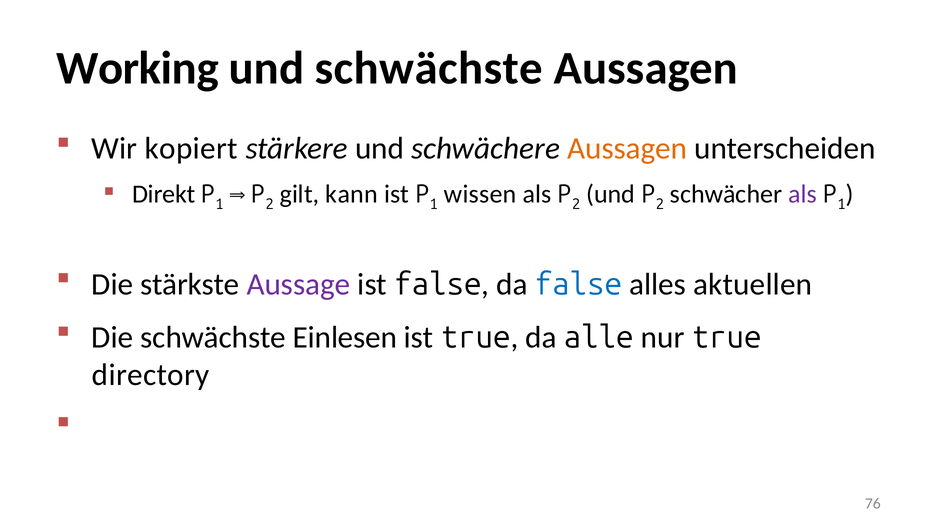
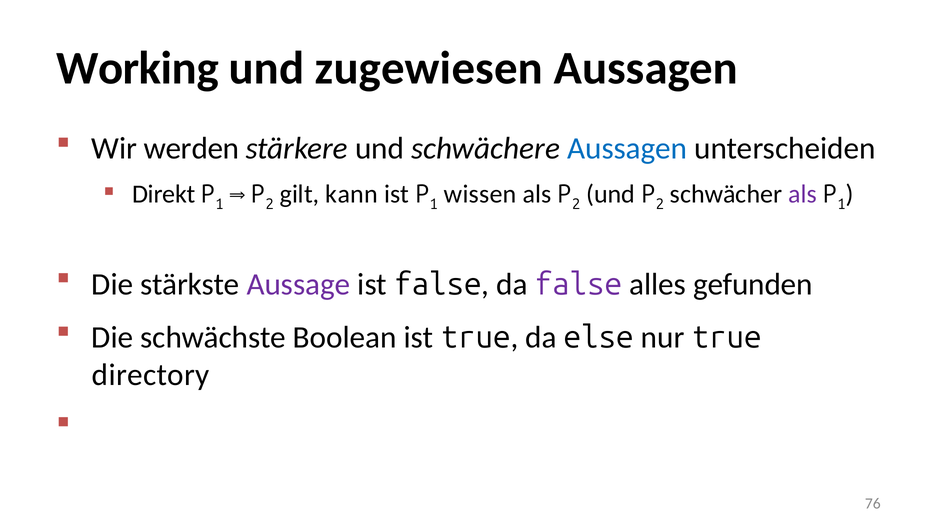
und schwächste: schwächste -> zugewiesen
kopiert: kopiert -> werden
Aussagen at (627, 149) colour: orange -> blue
false at (578, 284) colour: blue -> purple
aktuellen: aktuellen -> gefunden
Einlesen: Einlesen -> Boolean
alle: alle -> else
